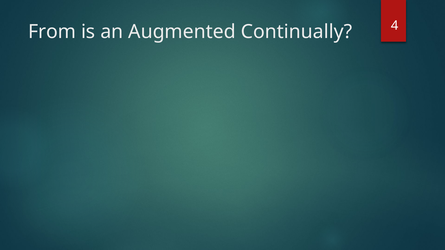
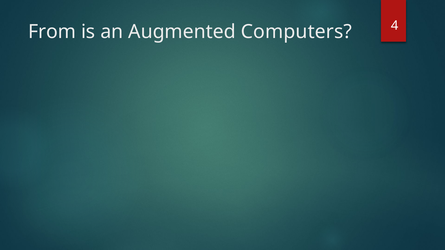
Continually: Continually -> Computers
